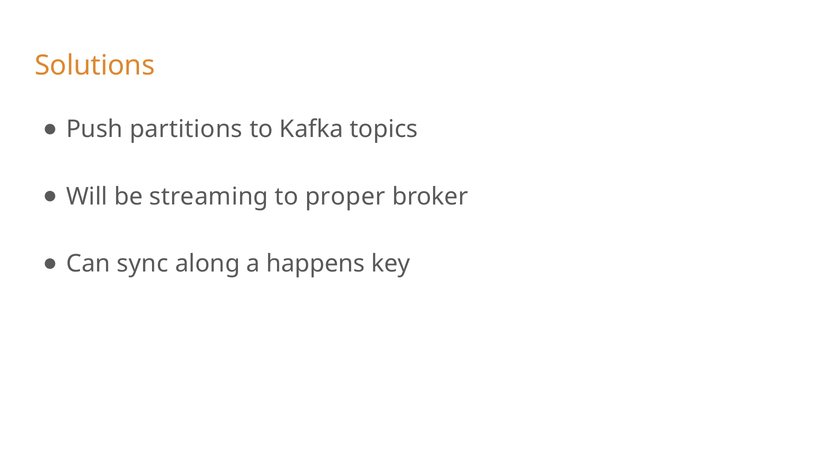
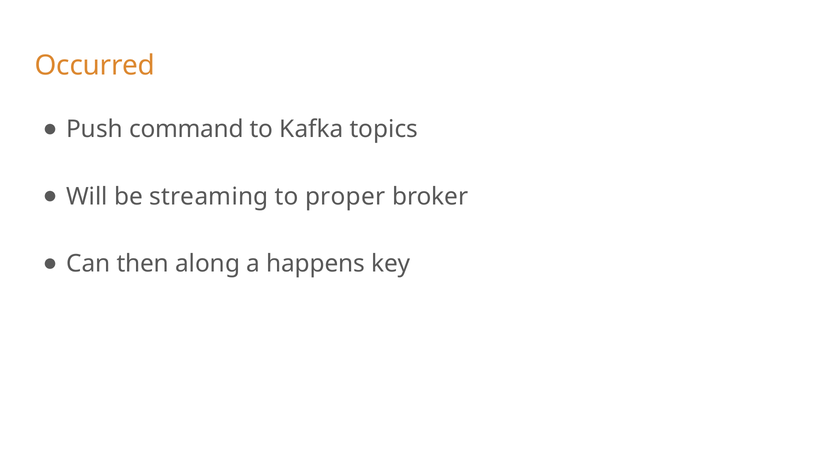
Solutions: Solutions -> Occurred
partitions: partitions -> command
sync: sync -> then
